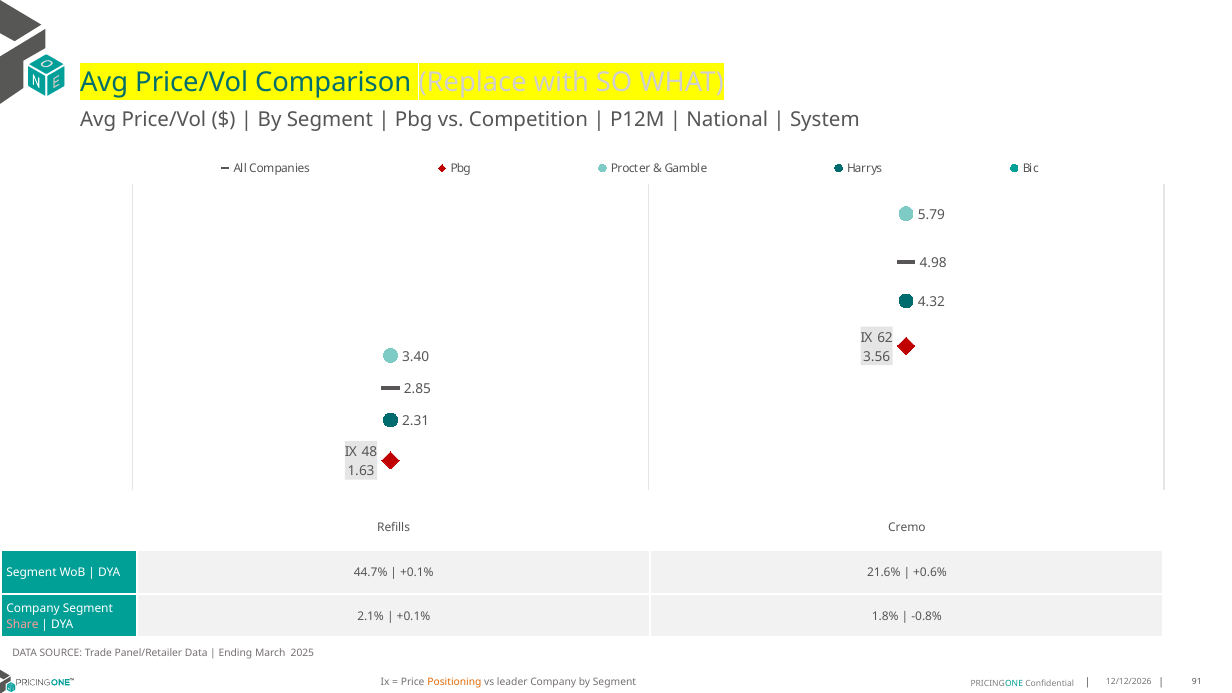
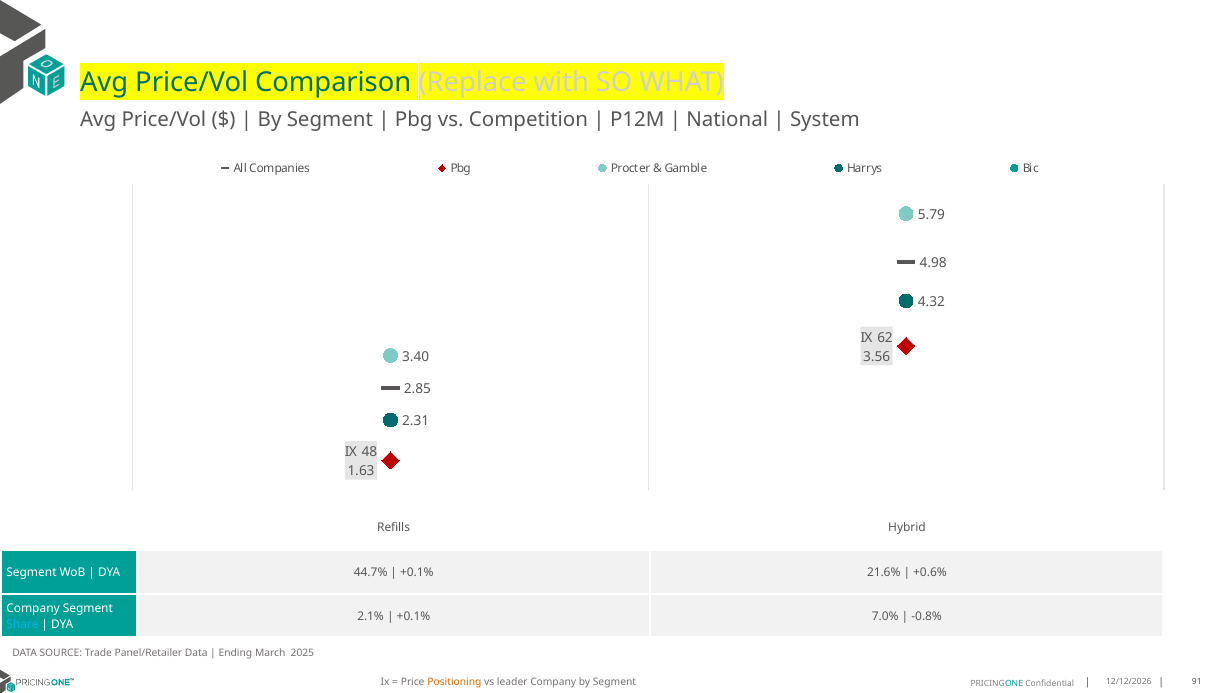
Cremo: Cremo -> Hybrid
1.8%: 1.8% -> 7.0%
Share colour: pink -> light blue
